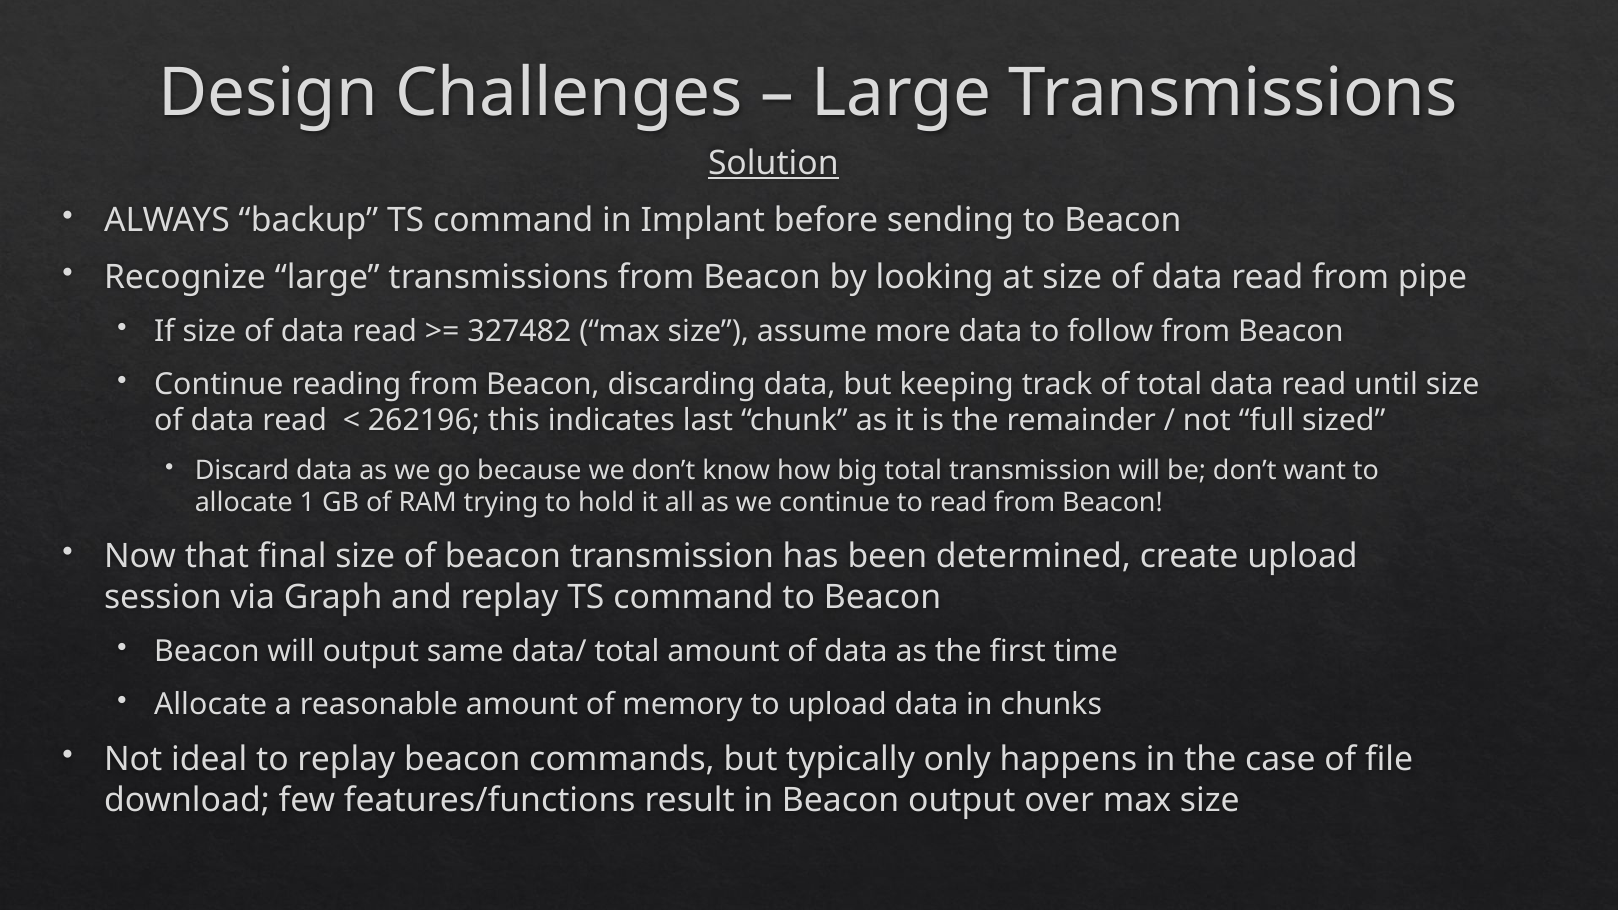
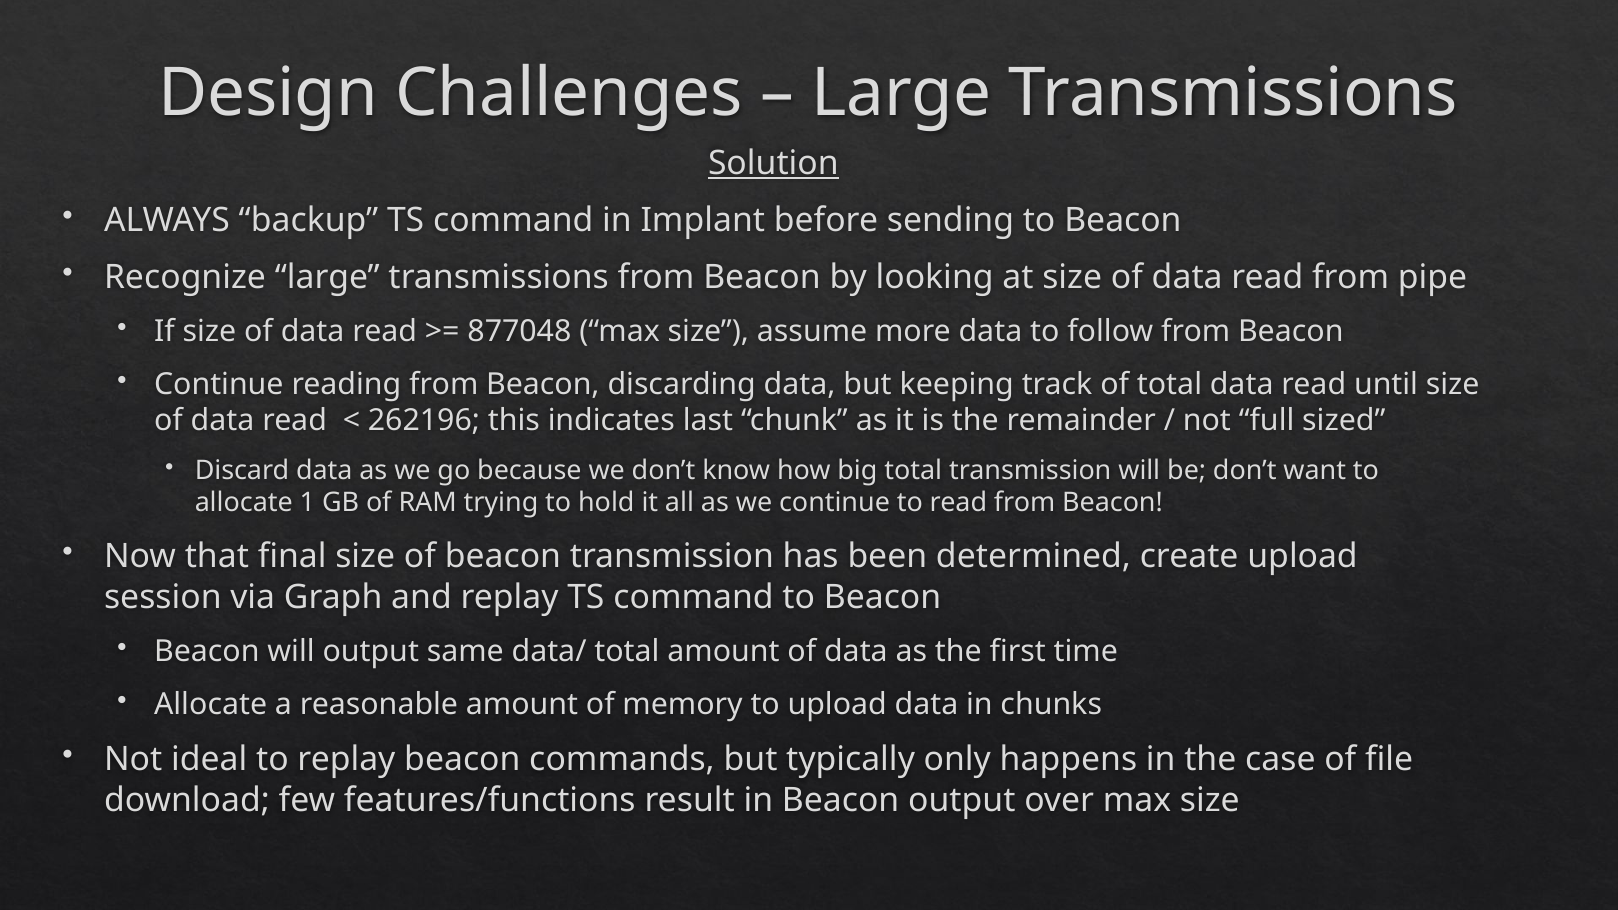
327482: 327482 -> 877048
